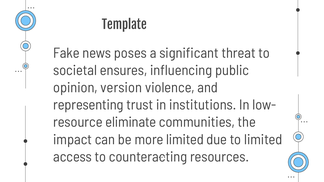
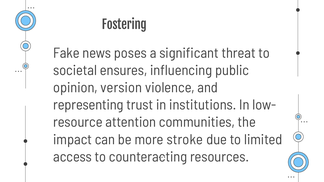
Template: Template -> Fostering
eliminate: eliminate -> attention
more limited: limited -> stroke
